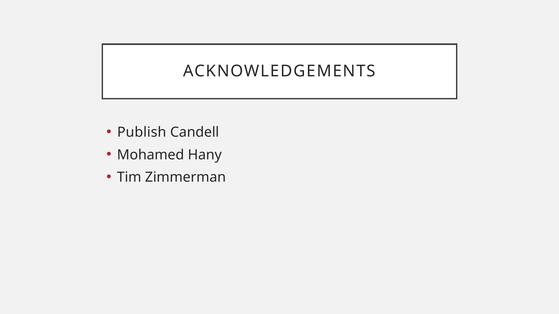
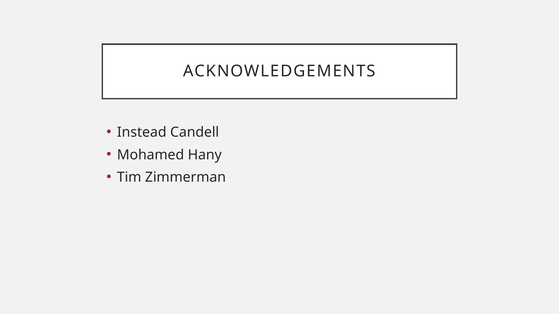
Publish: Publish -> Instead
